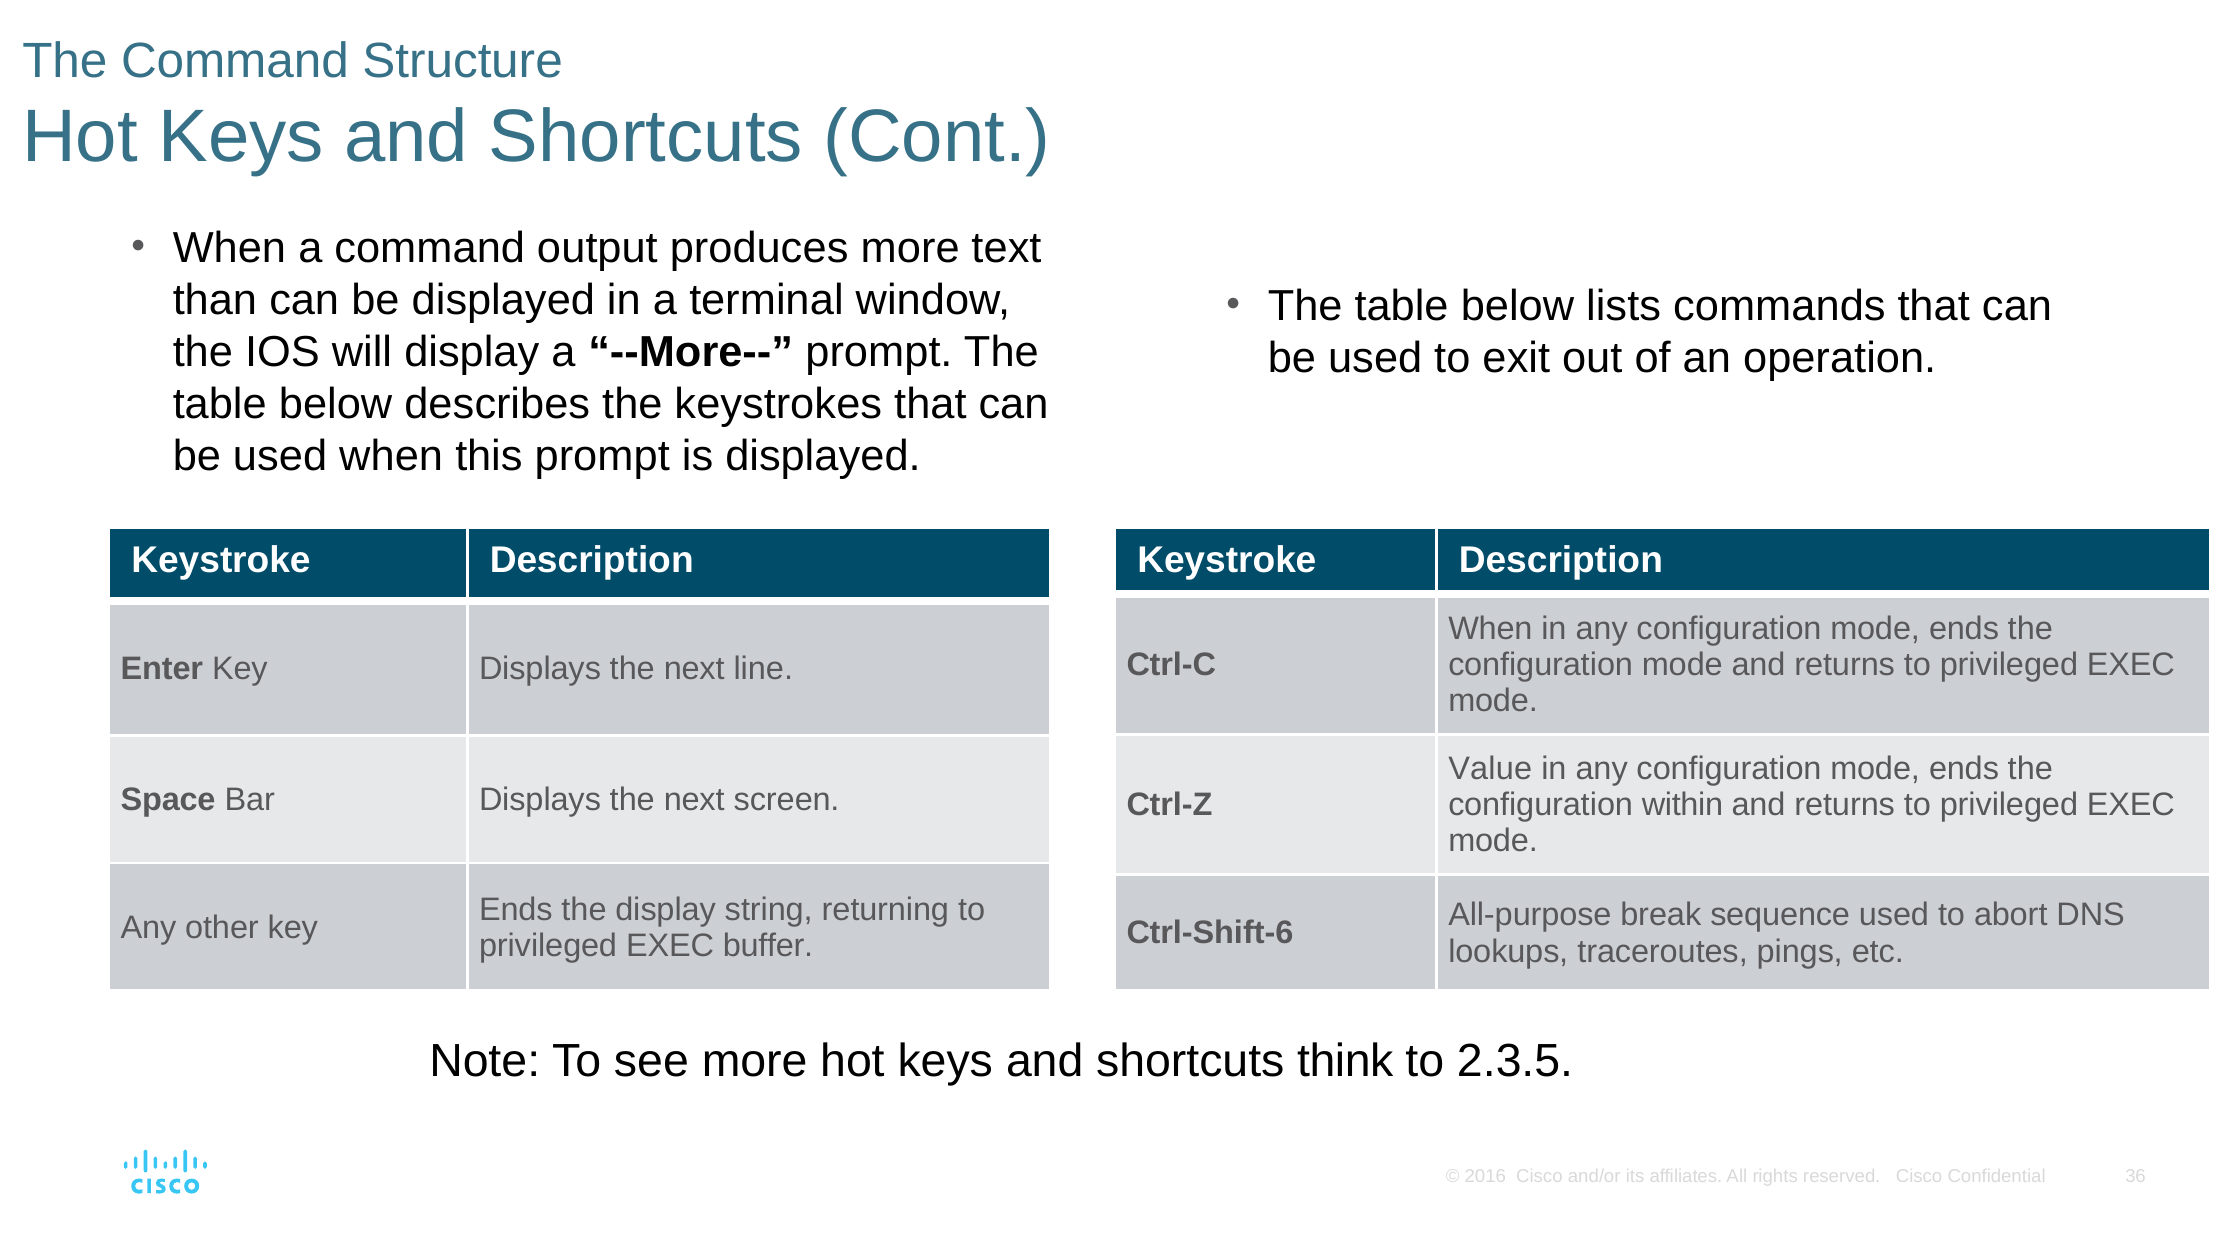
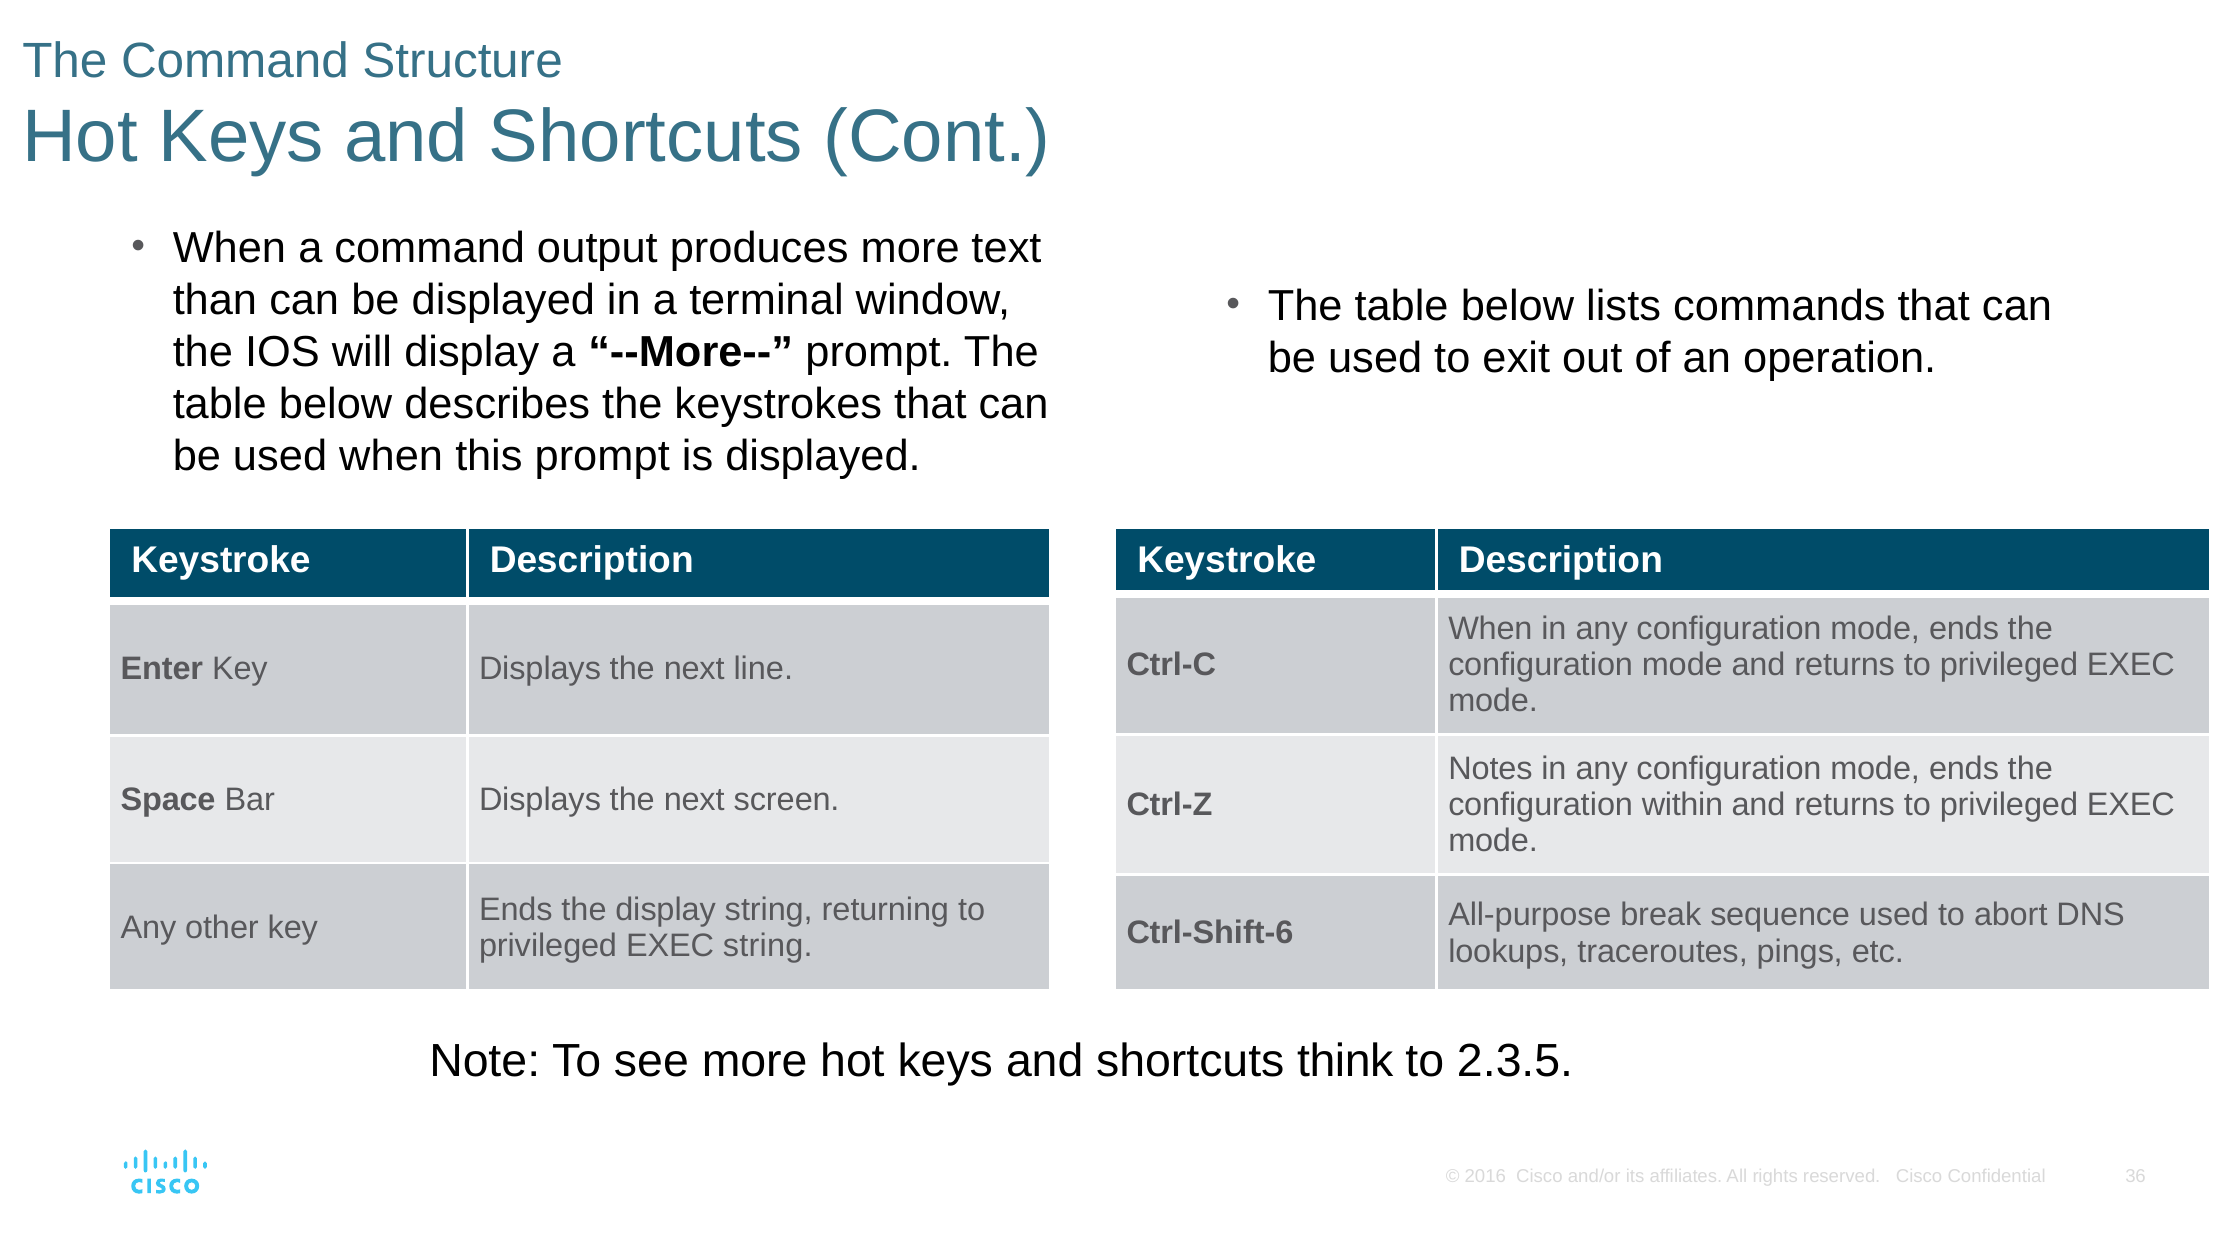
Value: Value -> Notes
EXEC buffer: buffer -> string
